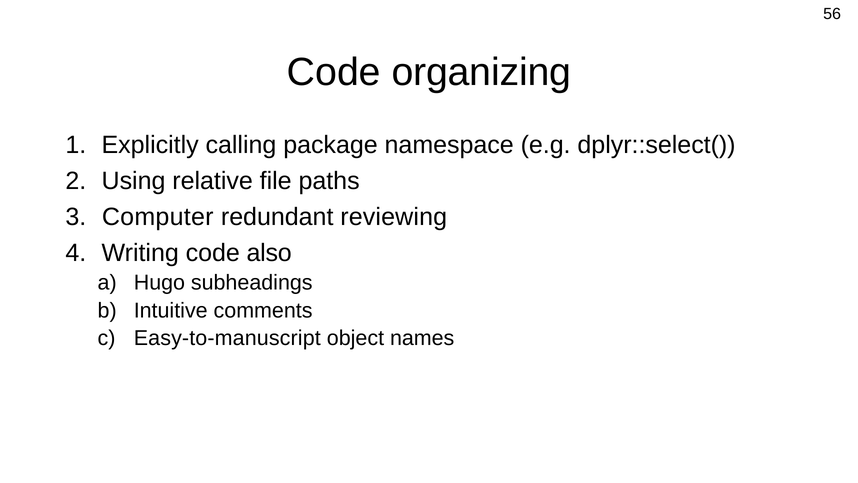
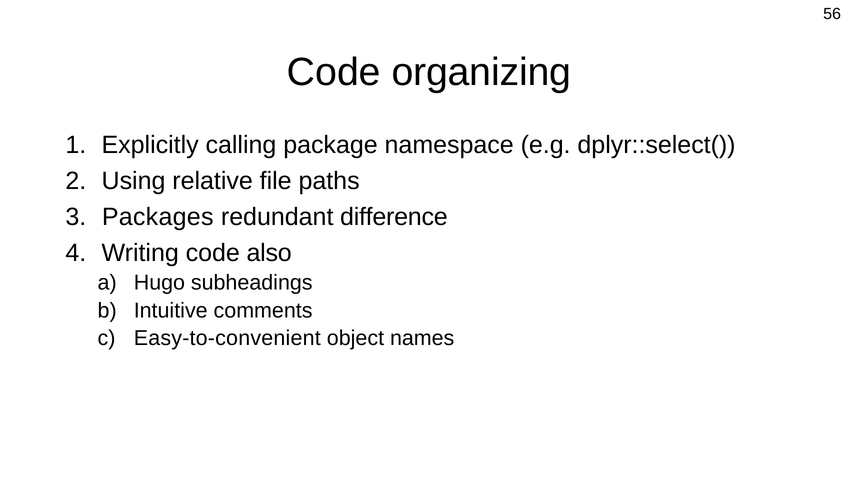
Computer: Computer -> Packages
reviewing: reviewing -> difference
Easy-to-manuscript: Easy-to-manuscript -> Easy-to-convenient
